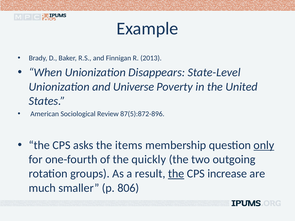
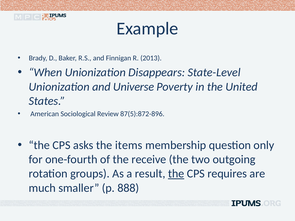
only underline: present -> none
quickly: quickly -> receive
increase: increase -> requires
806: 806 -> 888
